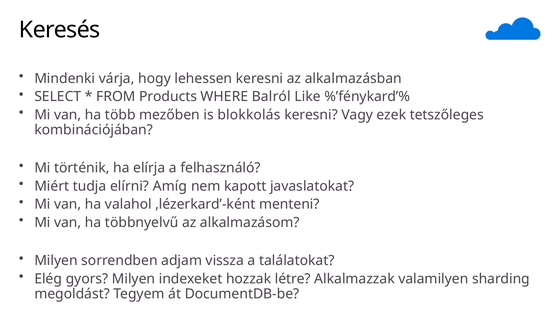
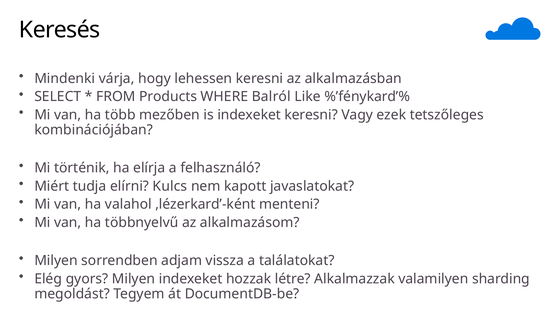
is blokkolás: blokkolás -> indexeket
Amíg: Amíg -> Kulcs
